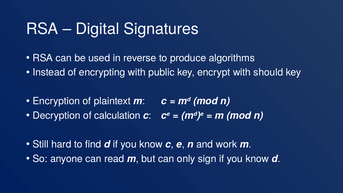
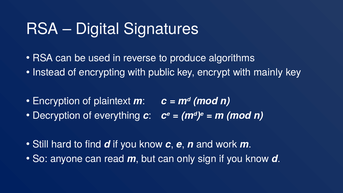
should: should -> mainly
calculation: calculation -> everything
